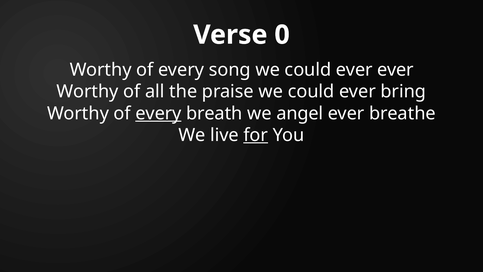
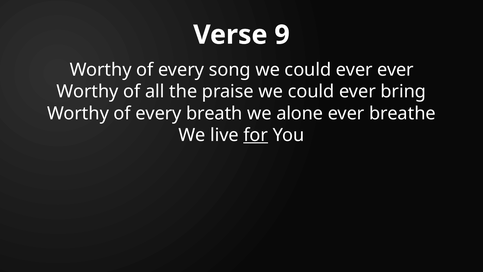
0: 0 -> 9
every at (159, 113) underline: present -> none
angel: angel -> alone
